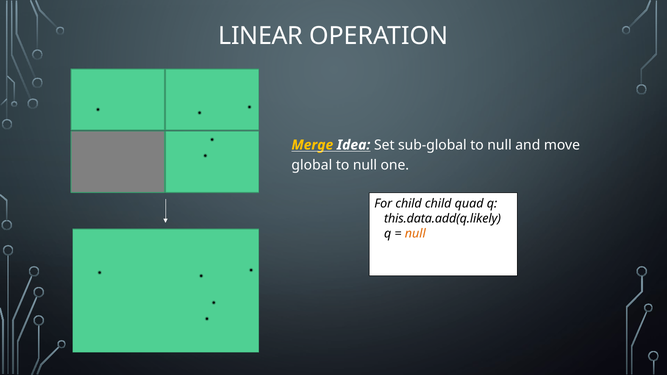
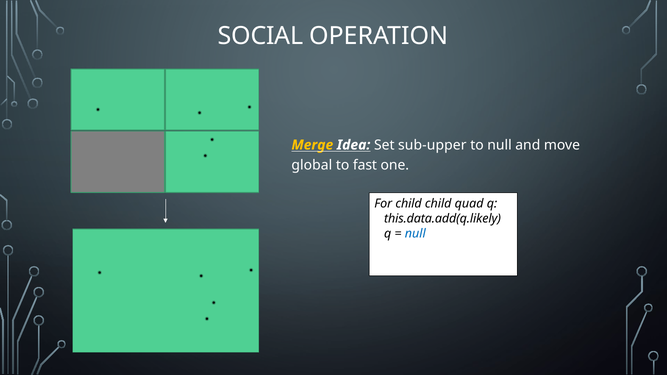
LINEAR: LINEAR -> SOCIAL
sub-global: sub-global -> sub-upper
null at (365, 165): null -> fast
null at (415, 234) colour: orange -> blue
